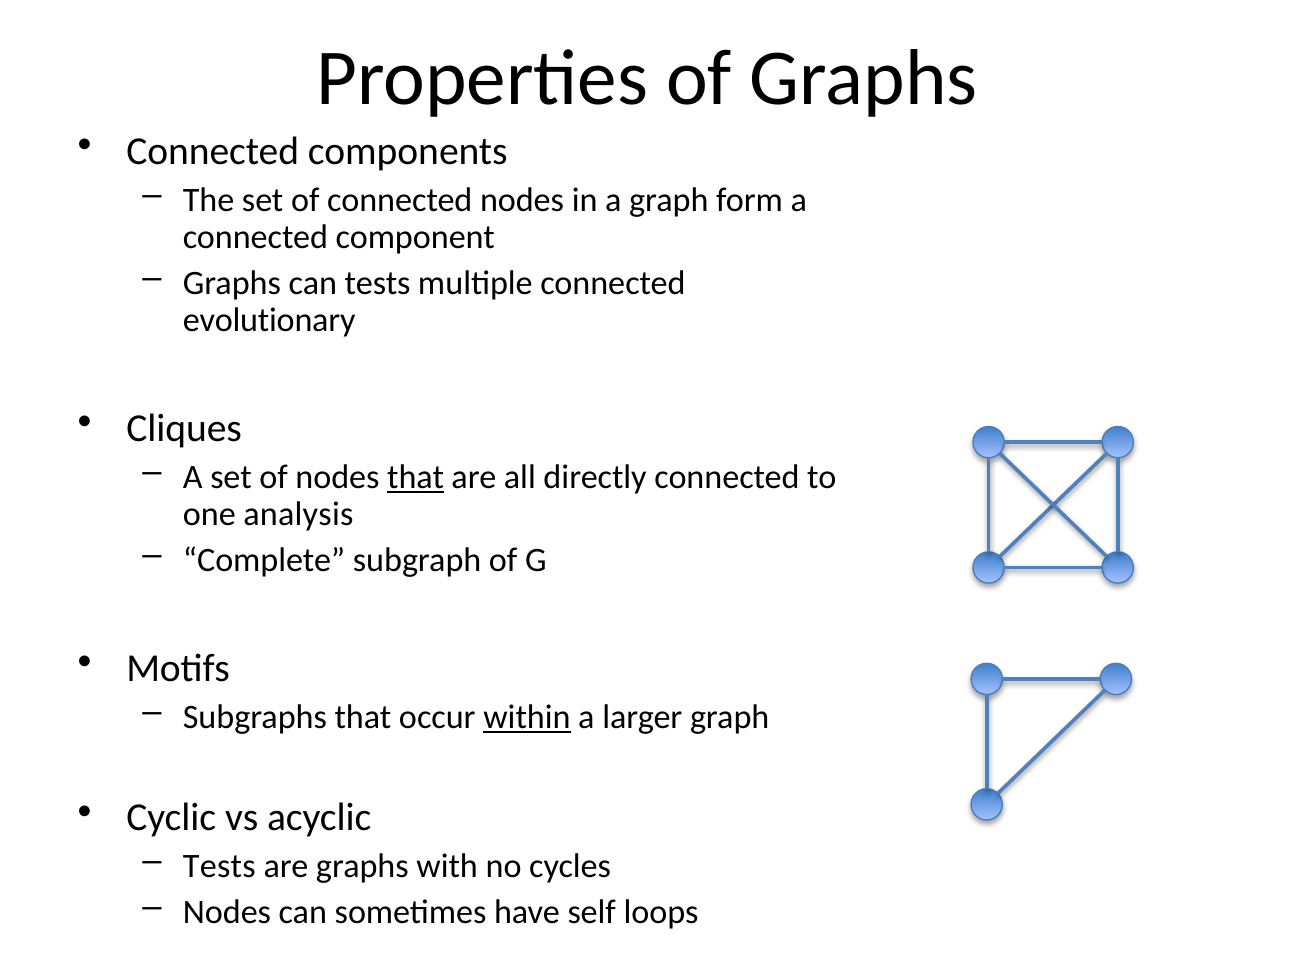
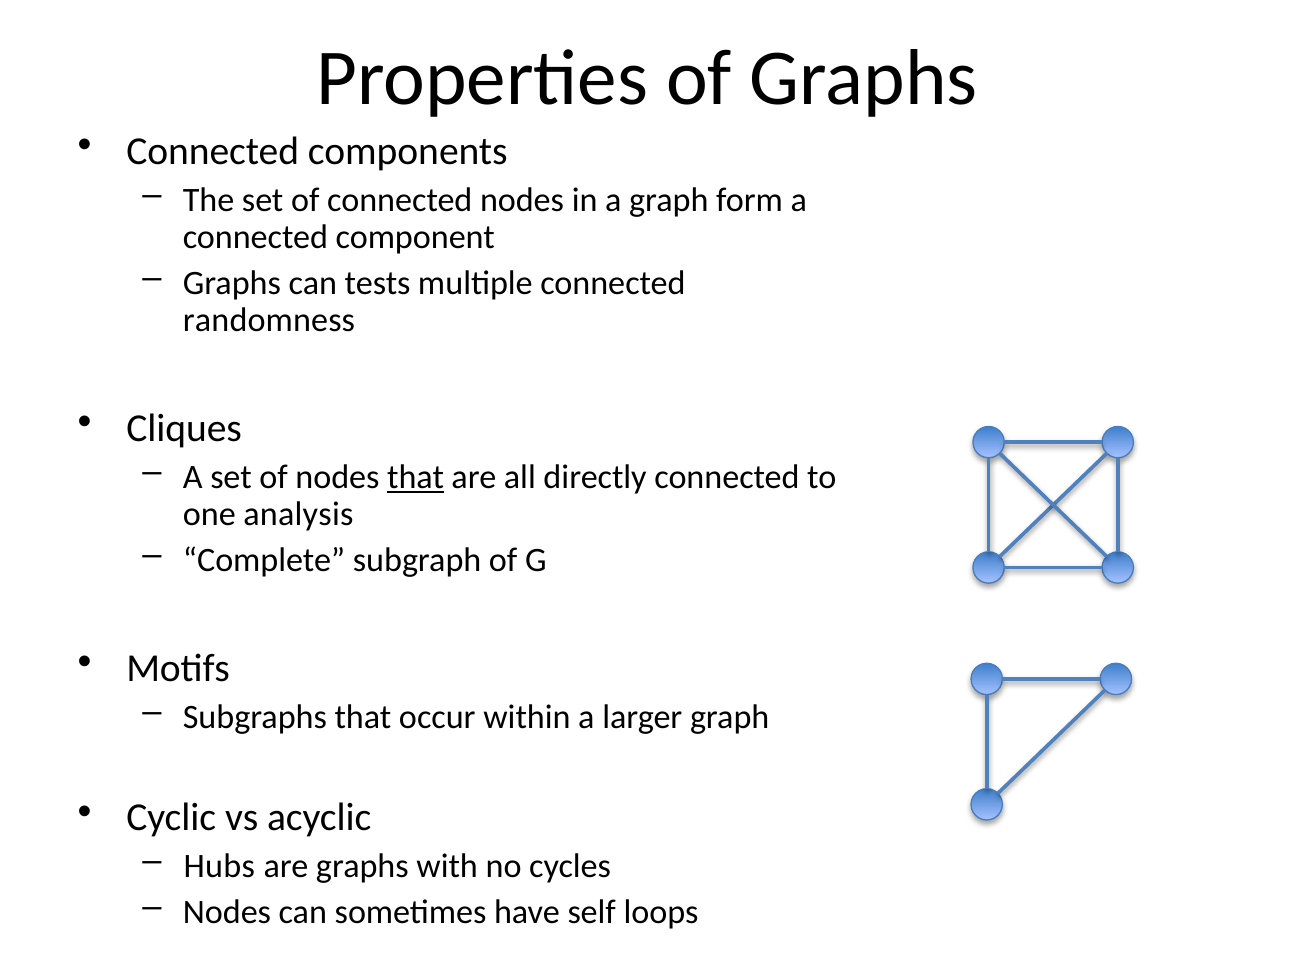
evolutionary: evolutionary -> randomness
within underline: present -> none
Tests at (219, 865): Tests -> Hubs
